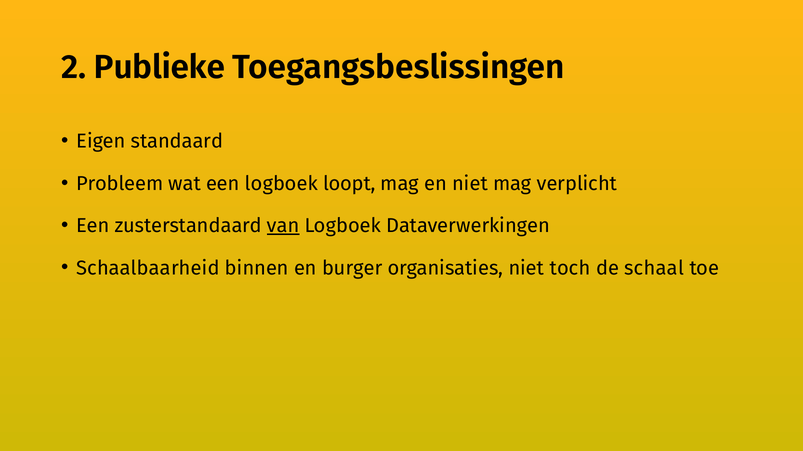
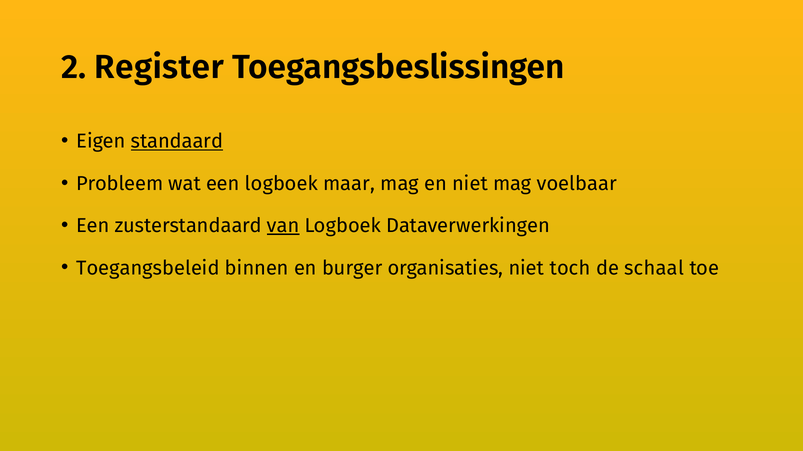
Publieke: Publieke -> Register
standaard underline: none -> present
loopt: loopt -> maar
verplicht: verplicht -> voelbaar
Schaalbaarheid: Schaalbaarheid -> Toegangsbeleid
